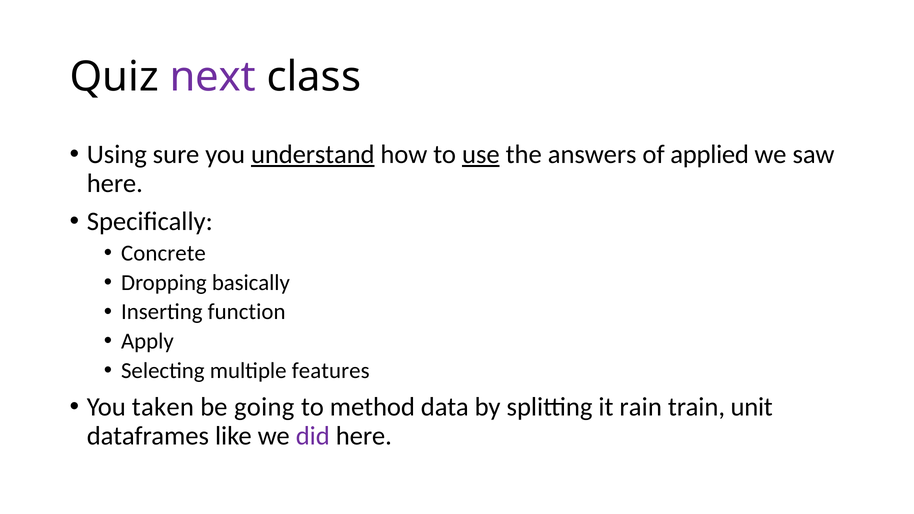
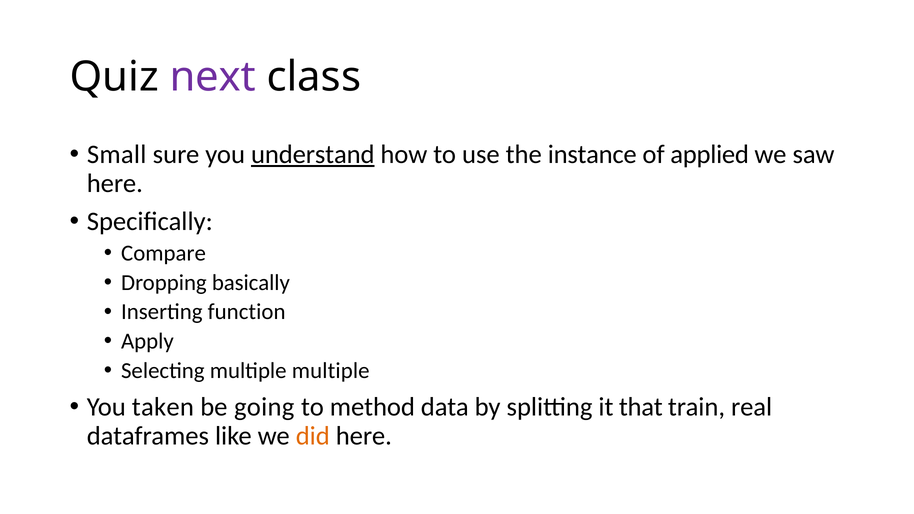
Using: Using -> Small
use underline: present -> none
answers: answers -> instance
Concrete: Concrete -> Compare
multiple features: features -> multiple
rain: rain -> that
unit: unit -> real
did colour: purple -> orange
